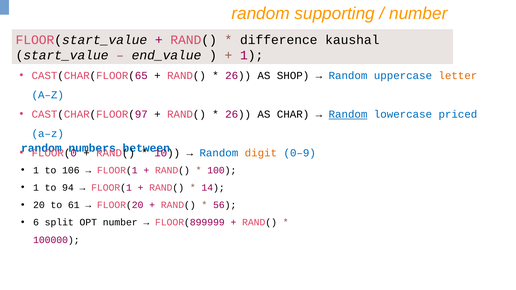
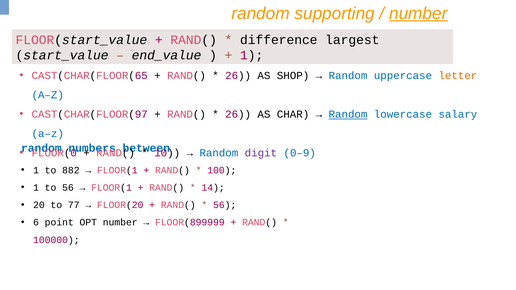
number at (418, 13) underline: none -> present
kaushal: kaushal -> largest
priced: priced -> salary
digit colour: orange -> purple
106: 106 -> 882
to 94: 94 -> 56
61: 61 -> 77
split: split -> point
